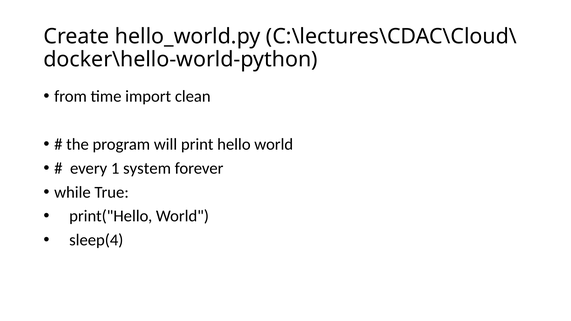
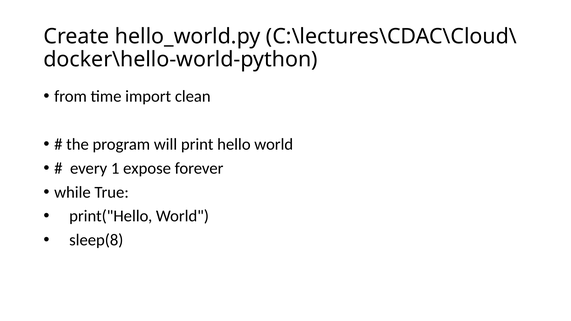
system: system -> expose
sleep(4: sleep(4 -> sleep(8
